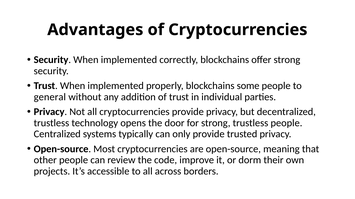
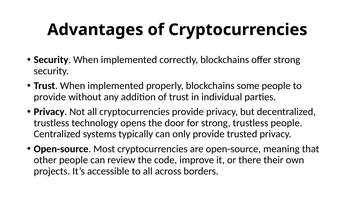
general at (50, 97): general -> provide
dorm: dorm -> there
